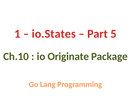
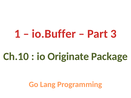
io.States: io.States -> io.Buffer
5: 5 -> 3
